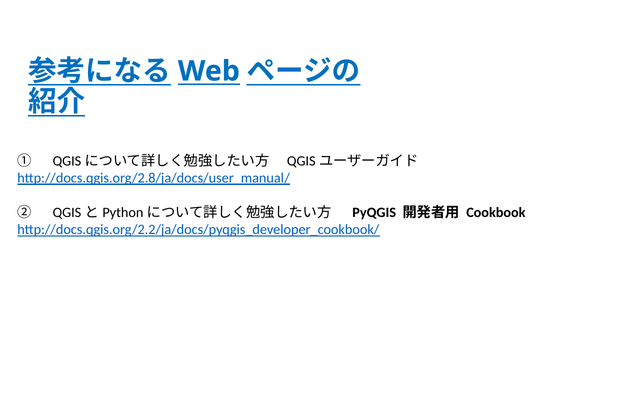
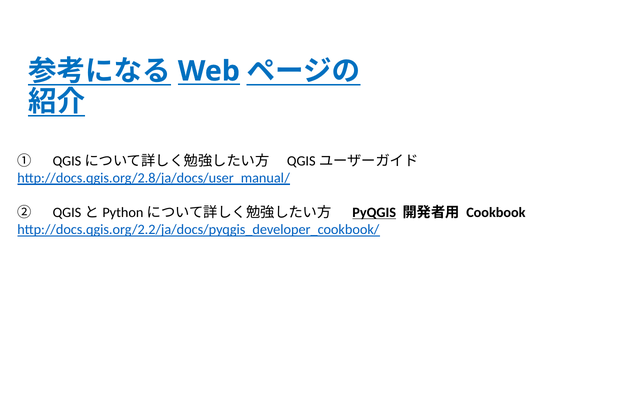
PyQGIS underline: none -> present
